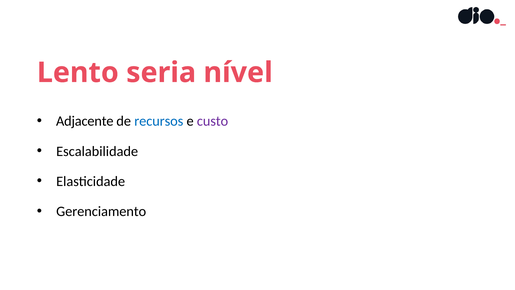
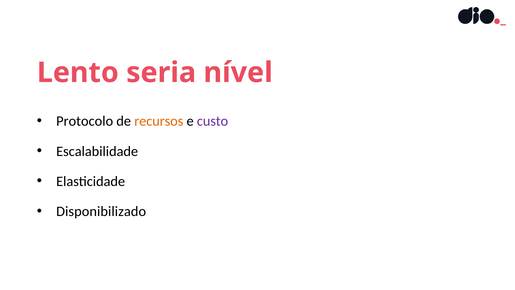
Adjacente: Adjacente -> Protocolo
recursos colour: blue -> orange
Gerenciamento: Gerenciamento -> Disponibilizado
